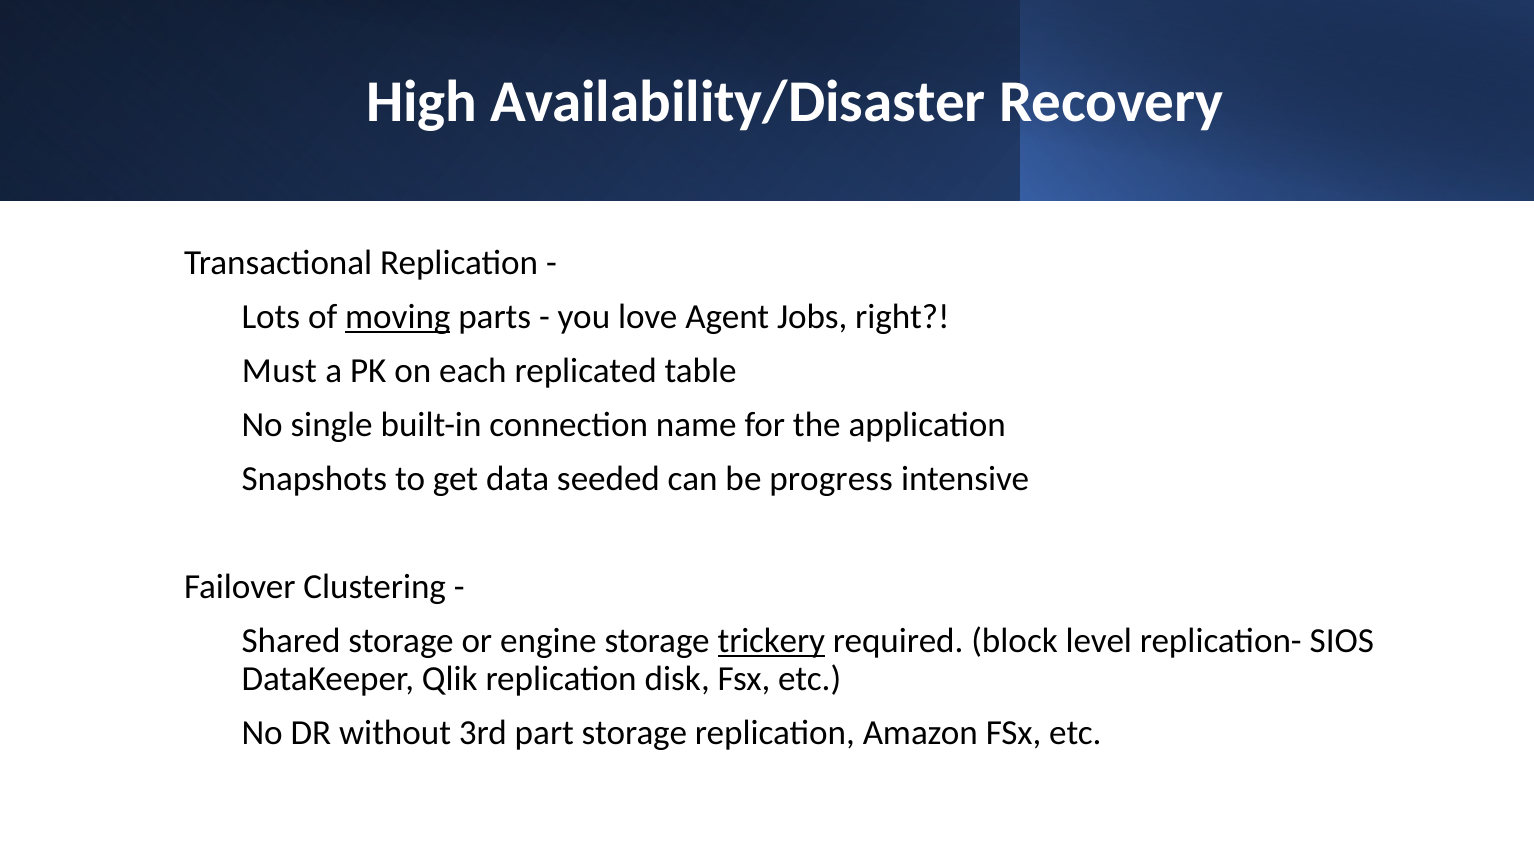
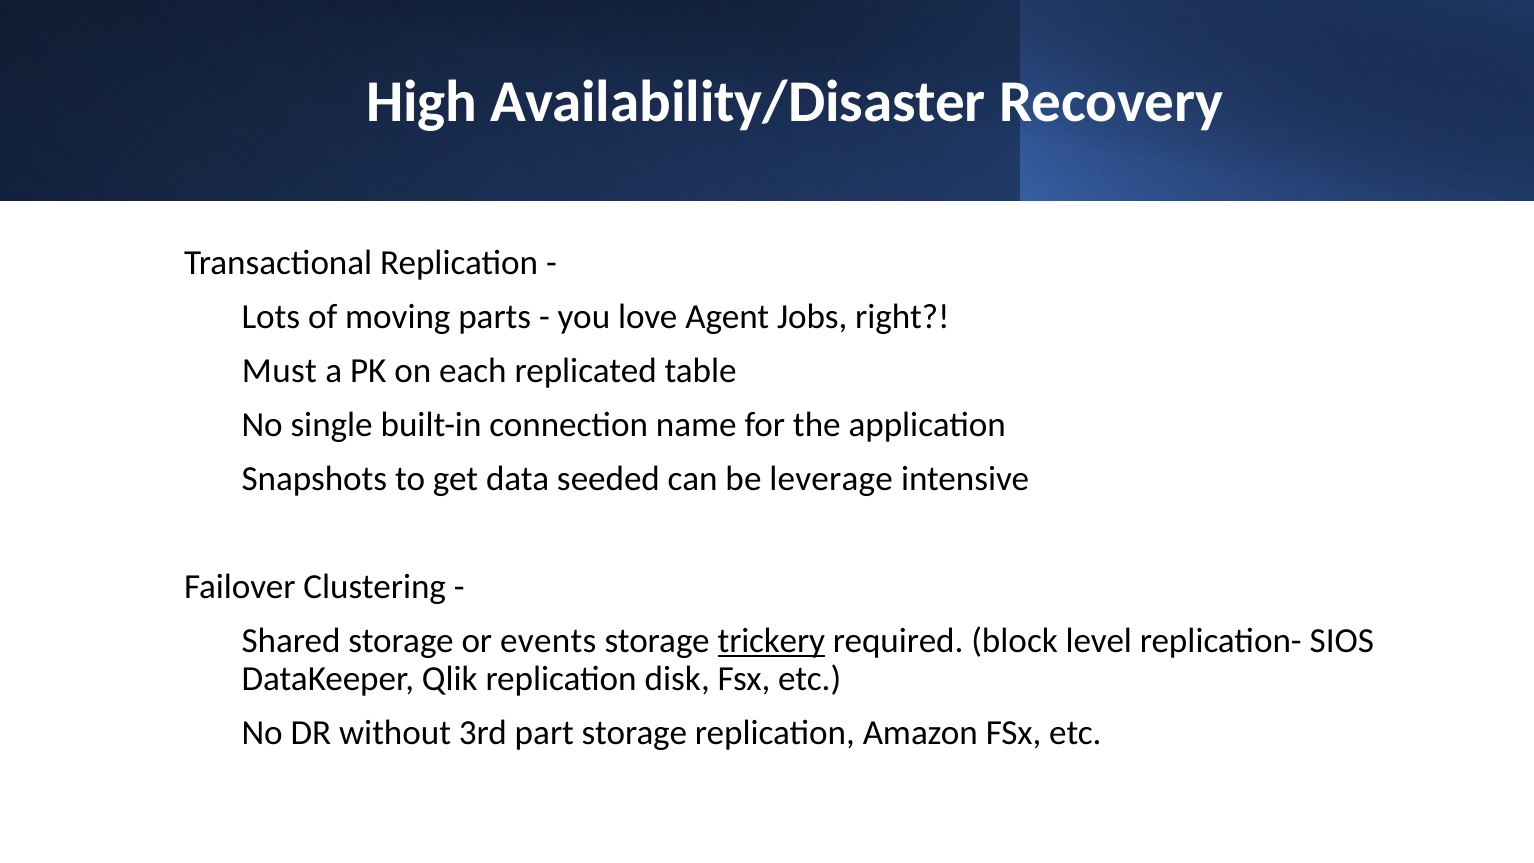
moving underline: present -> none
progress: progress -> leverage
engine: engine -> events
